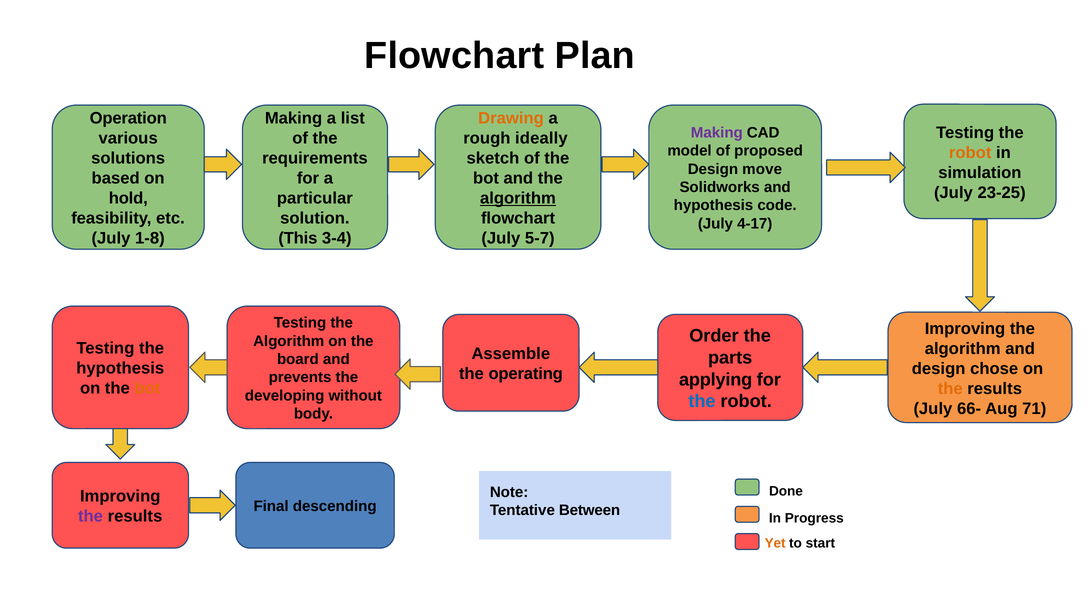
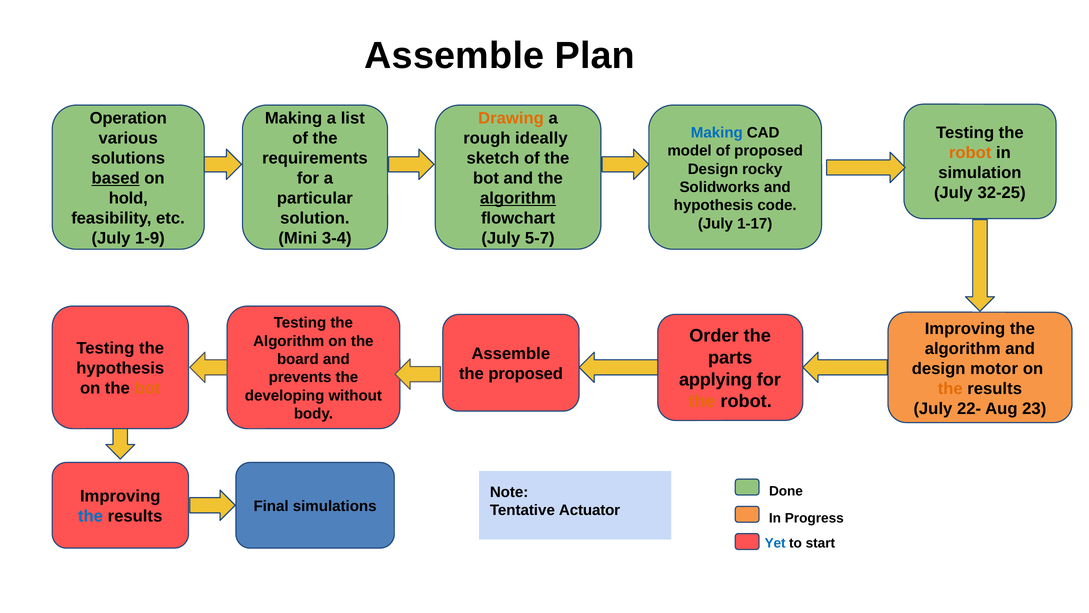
Flowchart at (454, 56): Flowchart -> Assemble
Making at (717, 133) colour: purple -> blue
move: move -> rocky
based underline: none -> present
23-25: 23-25 -> 32-25
4-17: 4-17 -> 1-17
1-8: 1-8 -> 1-9
This: This -> Mini
chose: chose -> motor
the operating: operating -> proposed
the at (702, 401) colour: blue -> orange
66-: 66- -> 22-
71: 71 -> 23
descending: descending -> simulations
Between: Between -> Actuator
the at (91, 516) colour: purple -> blue
Yet colour: orange -> blue
